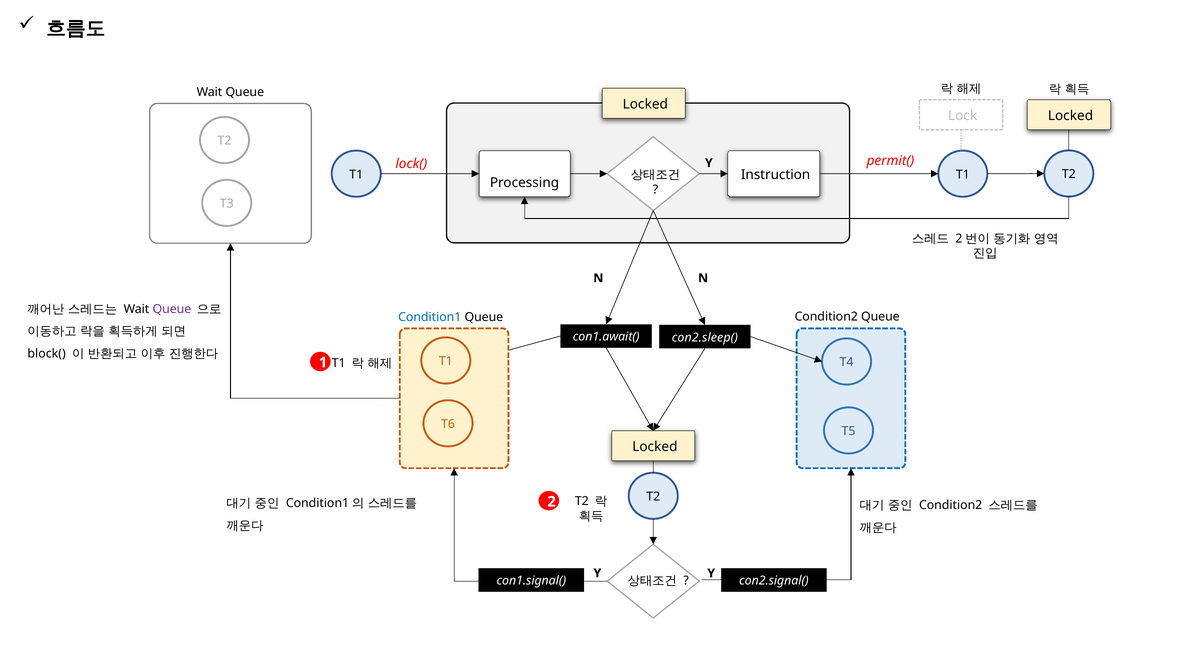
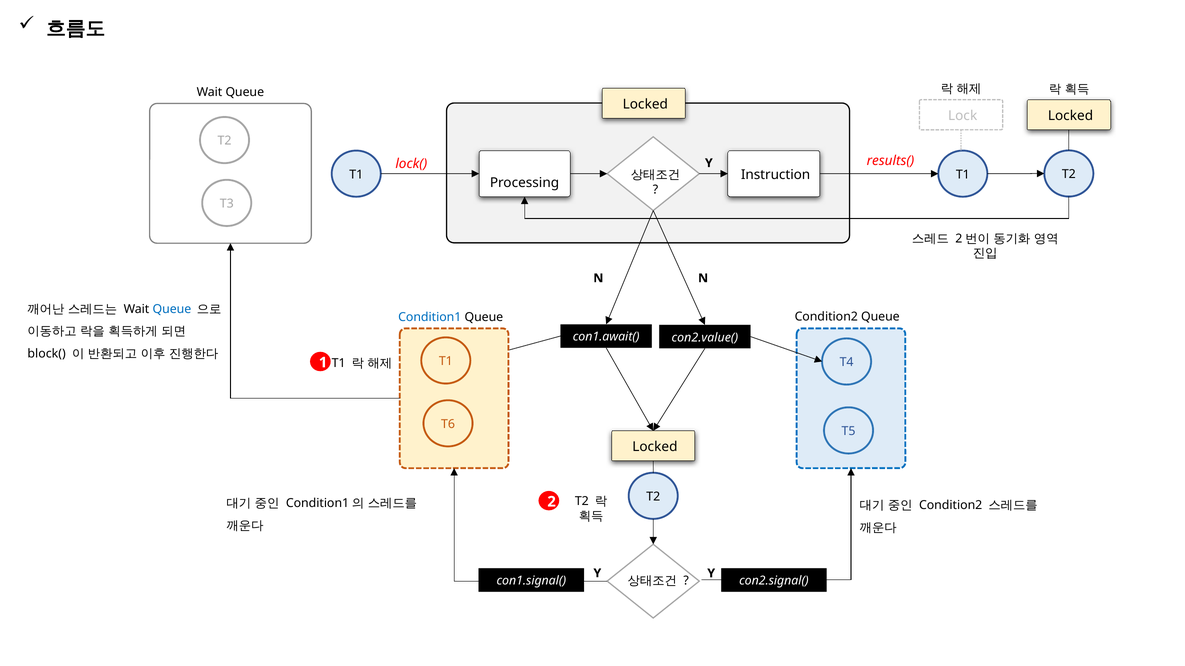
permit(: permit( -> results(
Queue at (172, 309) colour: purple -> blue
con2.sleep(: con2.sleep( -> con2.value(
